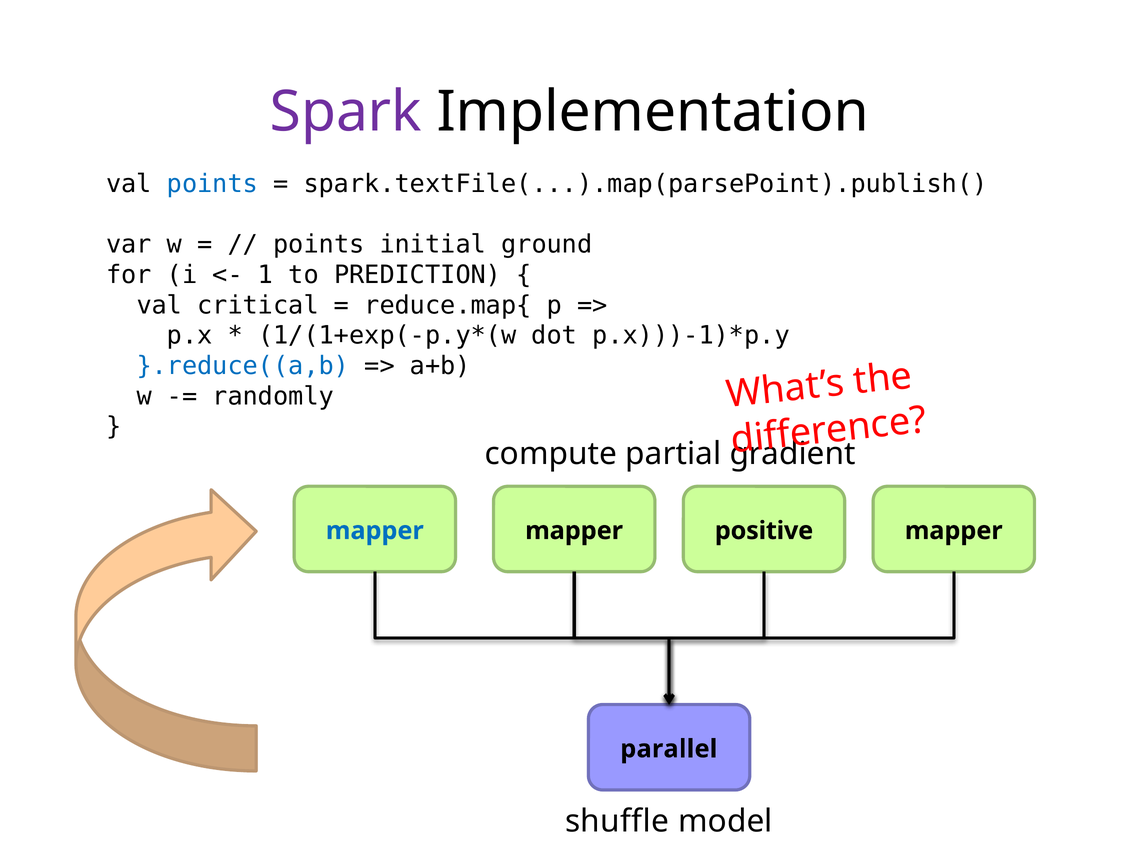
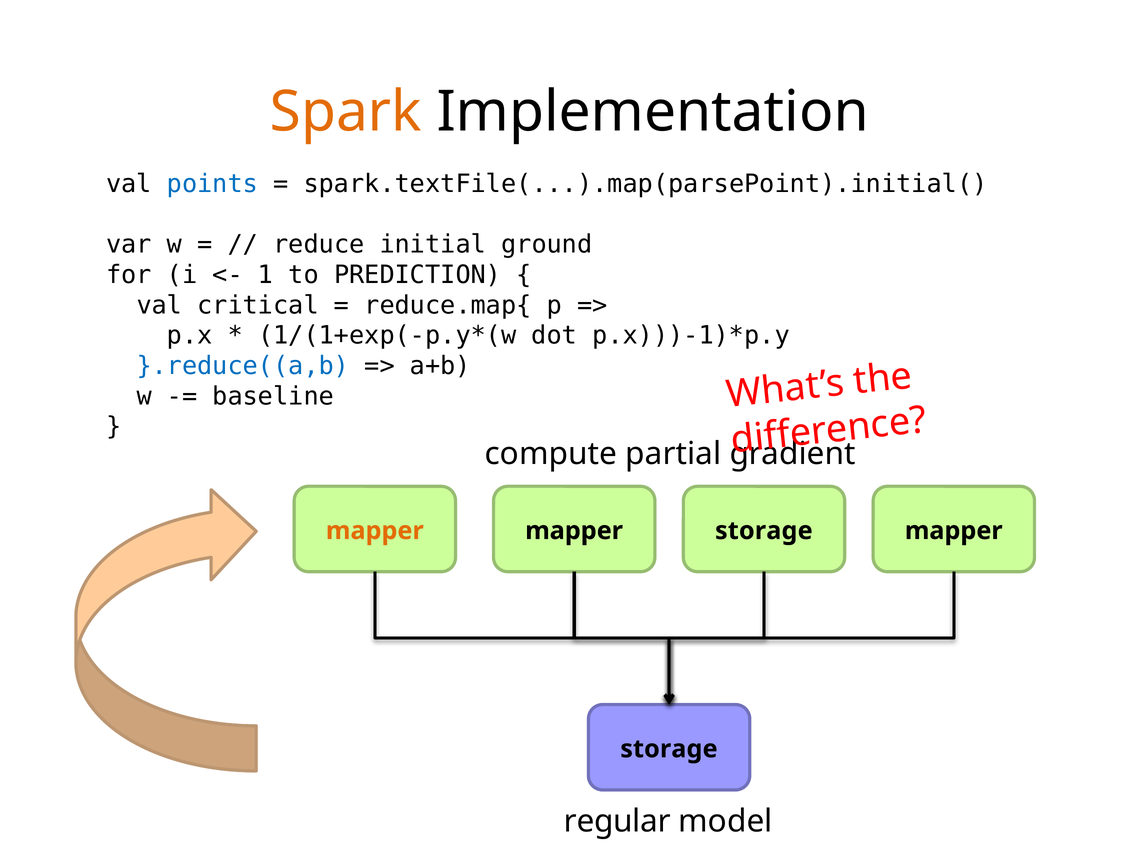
Spark colour: purple -> orange
spark.textFile(...).map(parsePoint).publish(: spark.textFile(...).map(parsePoint).publish( -> spark.textFile(...).map(parsePoint).initial(
points at (319, 245): points -> reduce
randomly: randomly -> baseline
mapper at (375, 531) colour: blue -> orange
positive at (764, 531): positive -> storage
parallel at (669, 749): parallel -> storage
shuffle: shuffle -> regular
